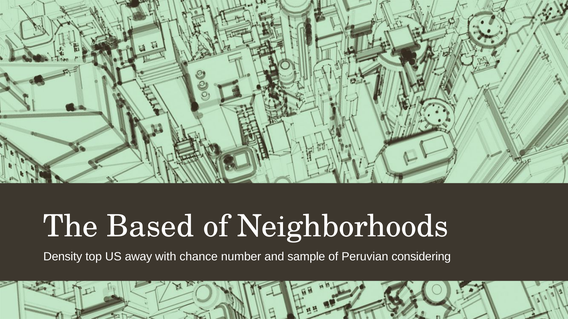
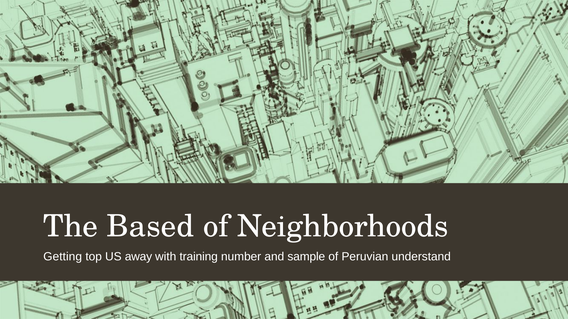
Density: Density -> Getting
chance: chance -> training
considering: considering -> understand
